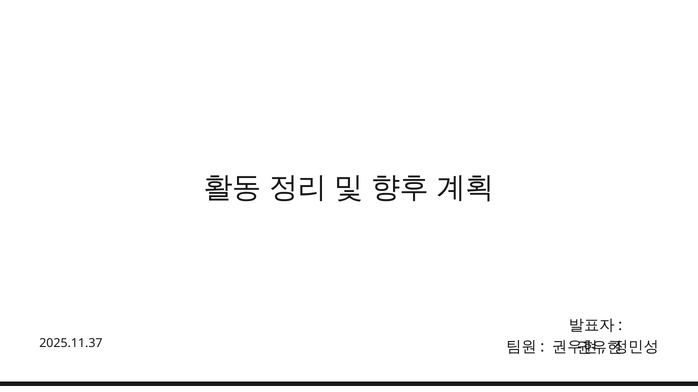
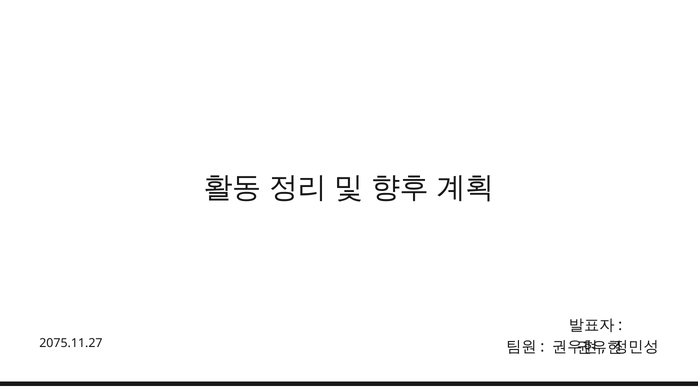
2025.11.37: 2025.11.37 -> 2075.11.27
